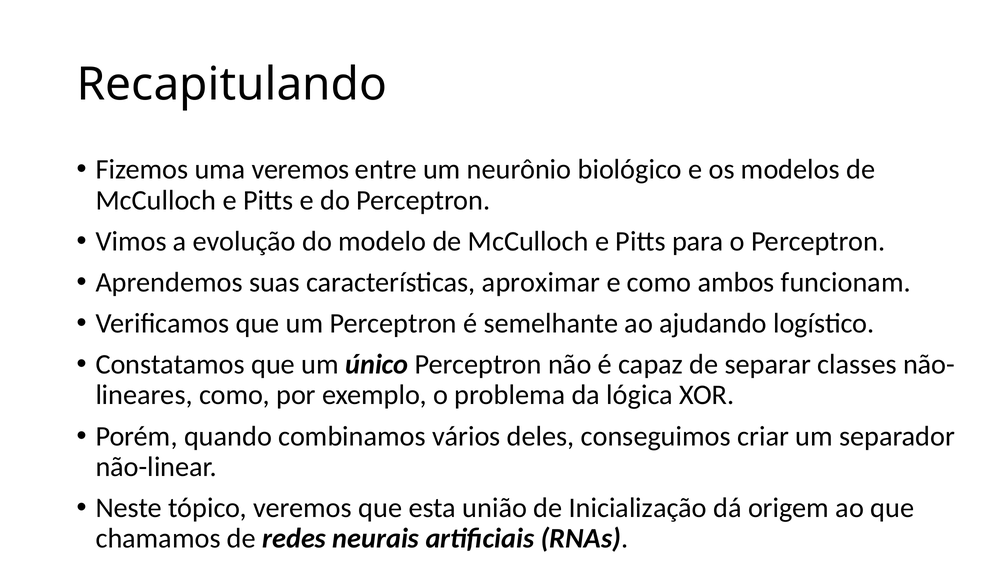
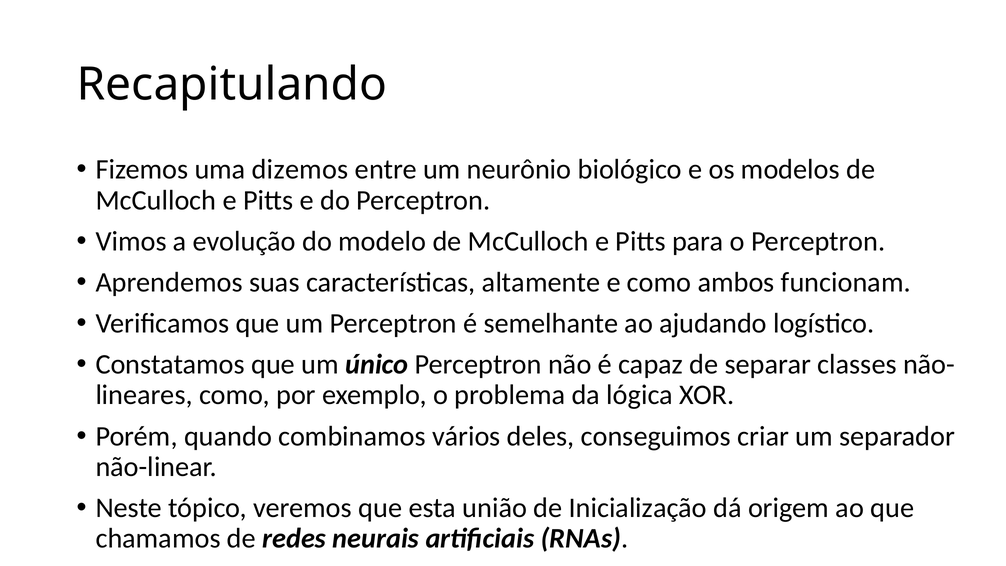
uma veremos: veremos -> dizemos
aproximar: aproximar -> altamente
